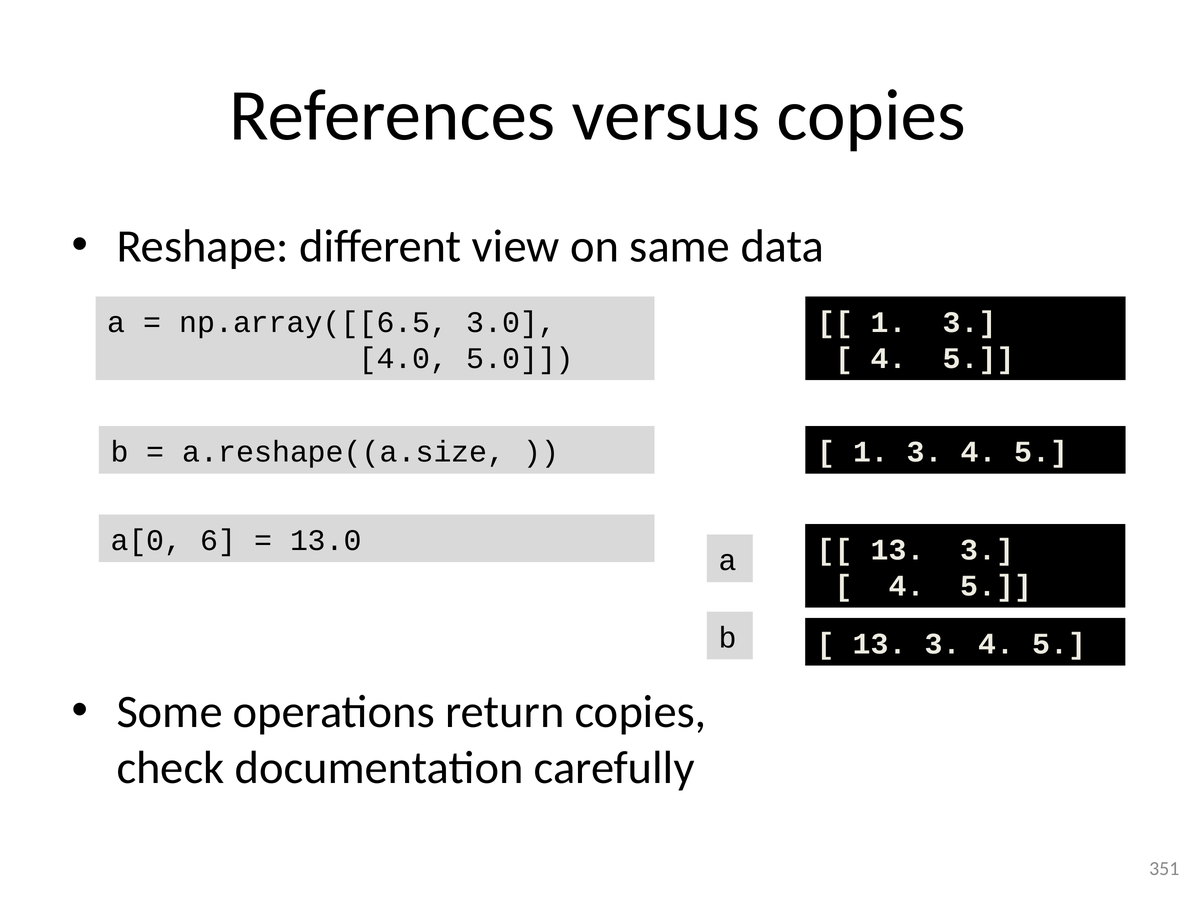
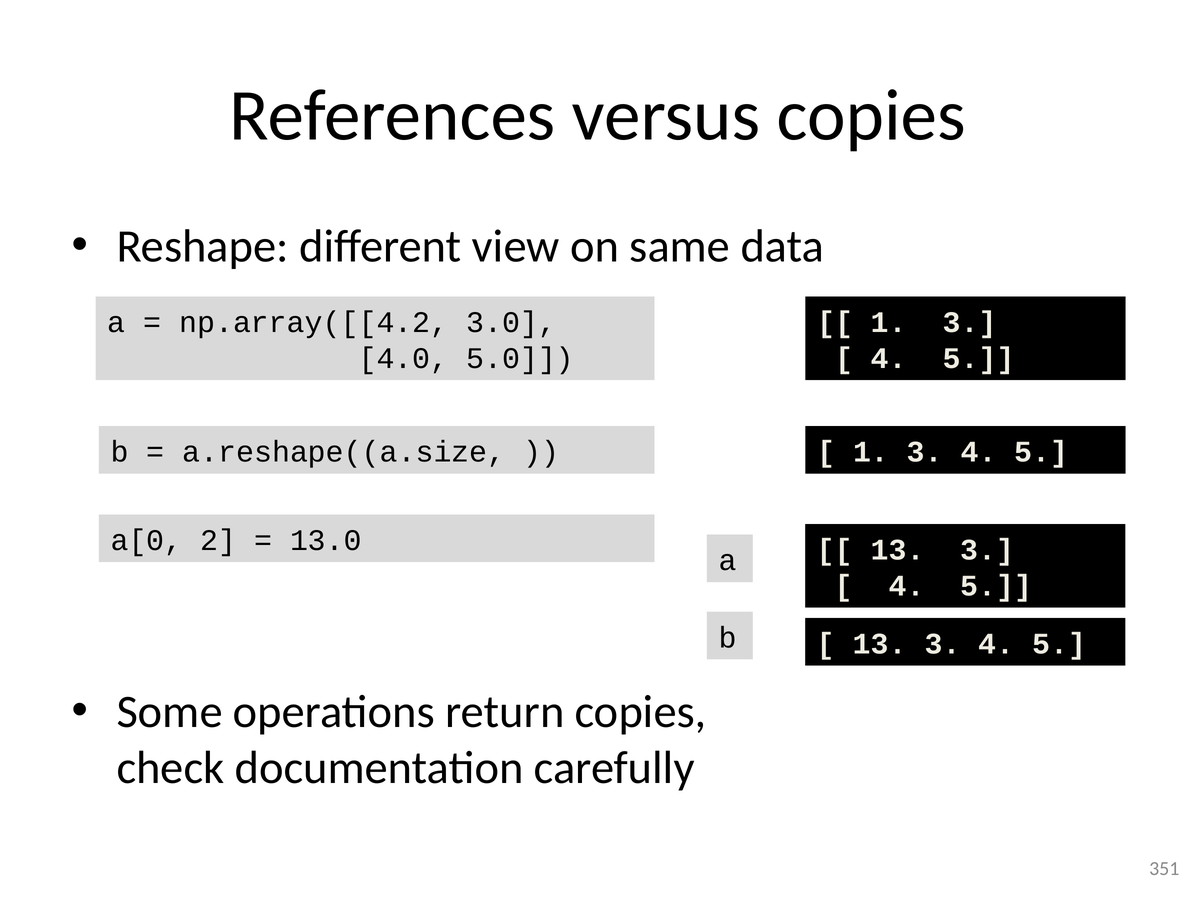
np.array([[6.5: np.array([[6.5 -> np.array([[4.2
6: 6 -> 2
